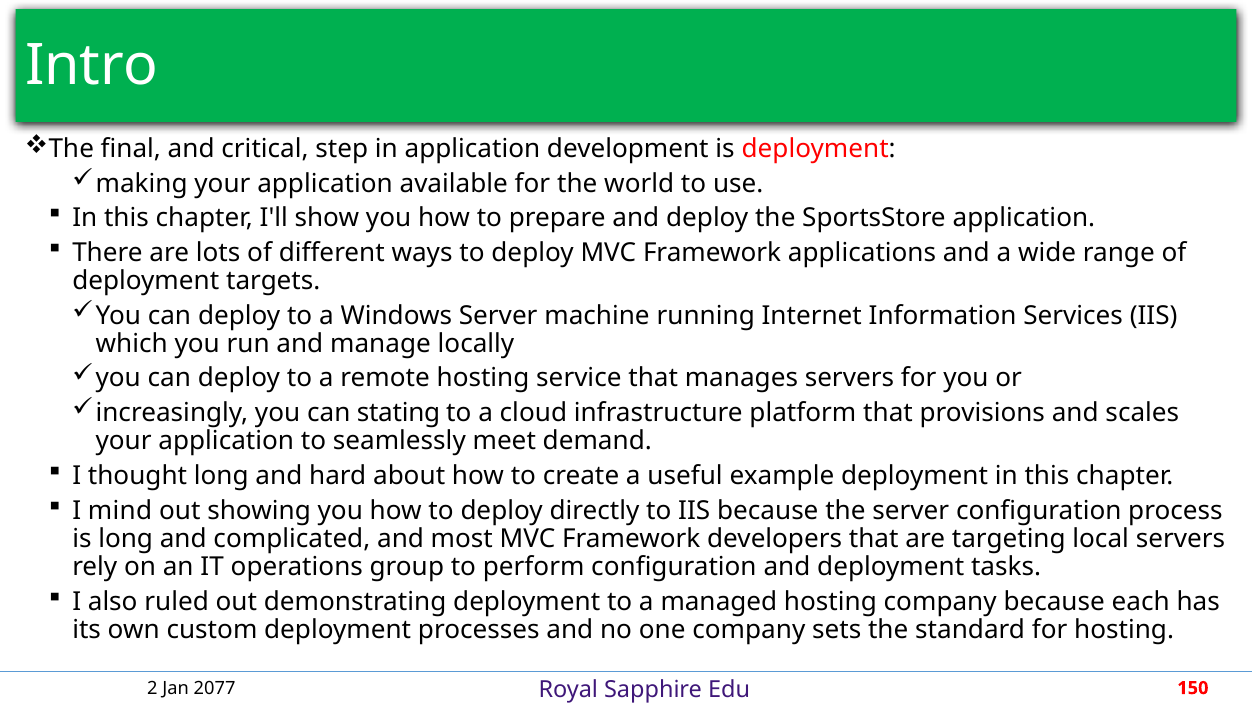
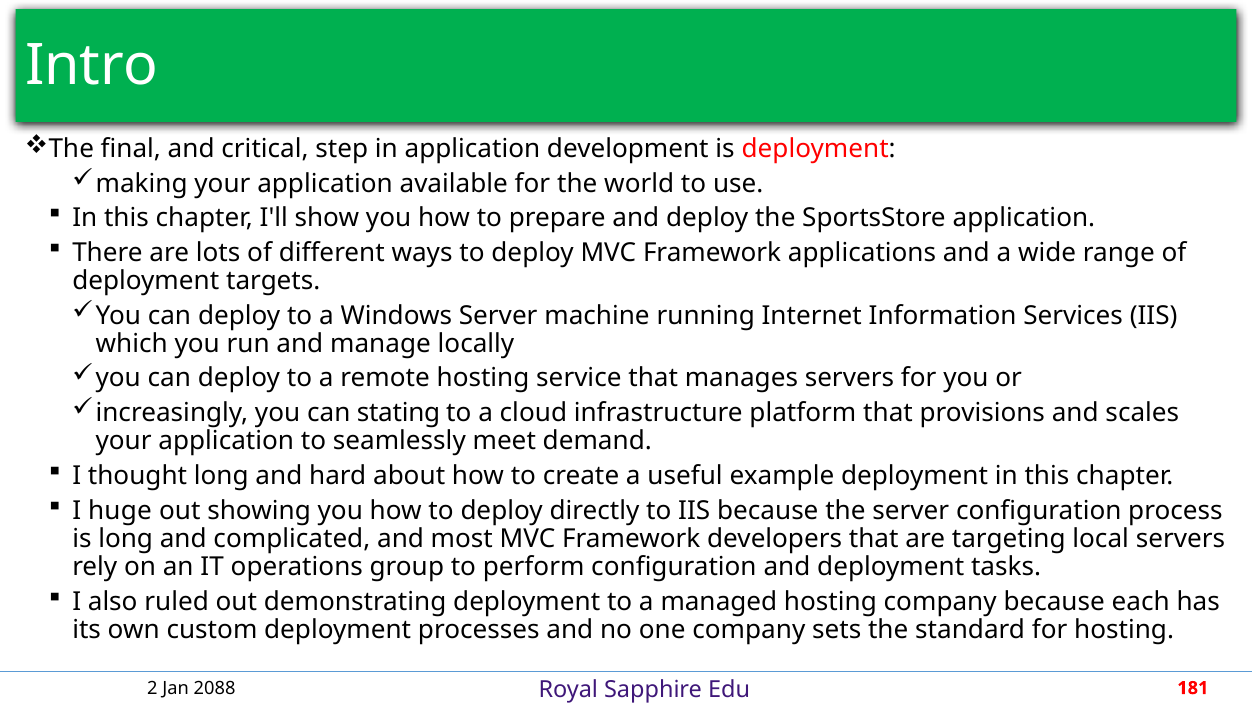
mind: mind -> huge
2077: 2077 -> 2088
150: 150 -> 181
